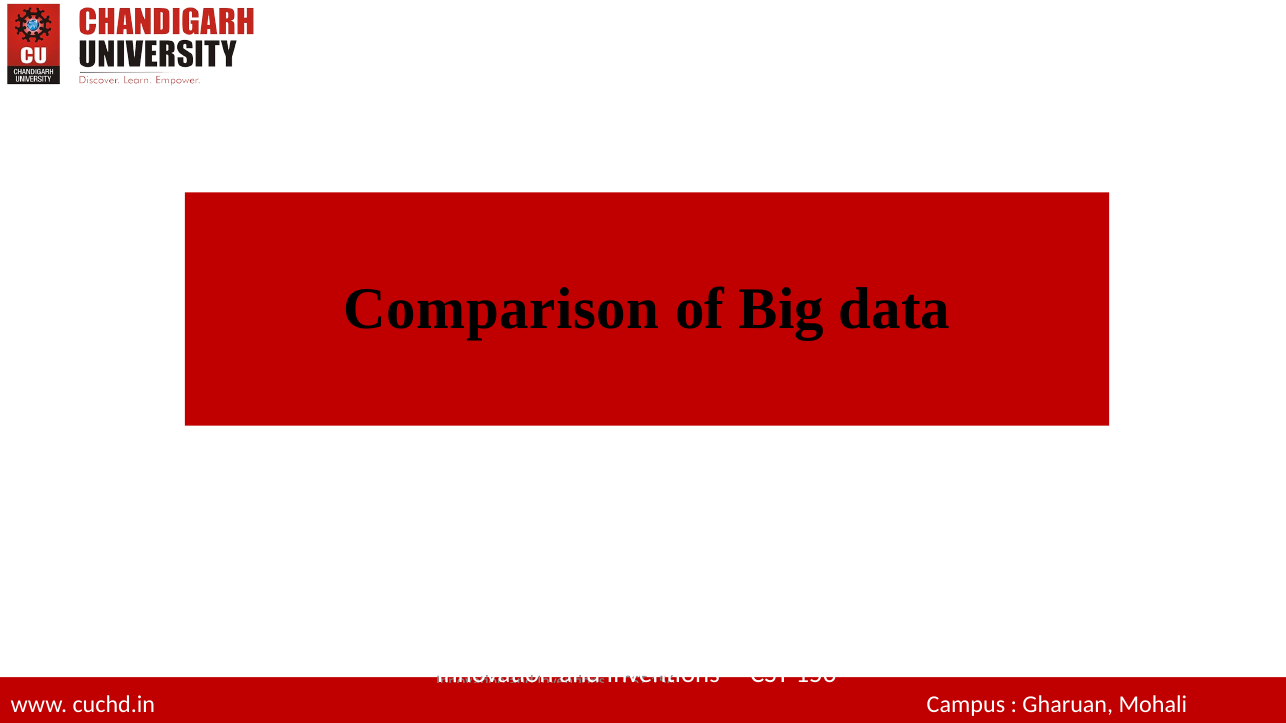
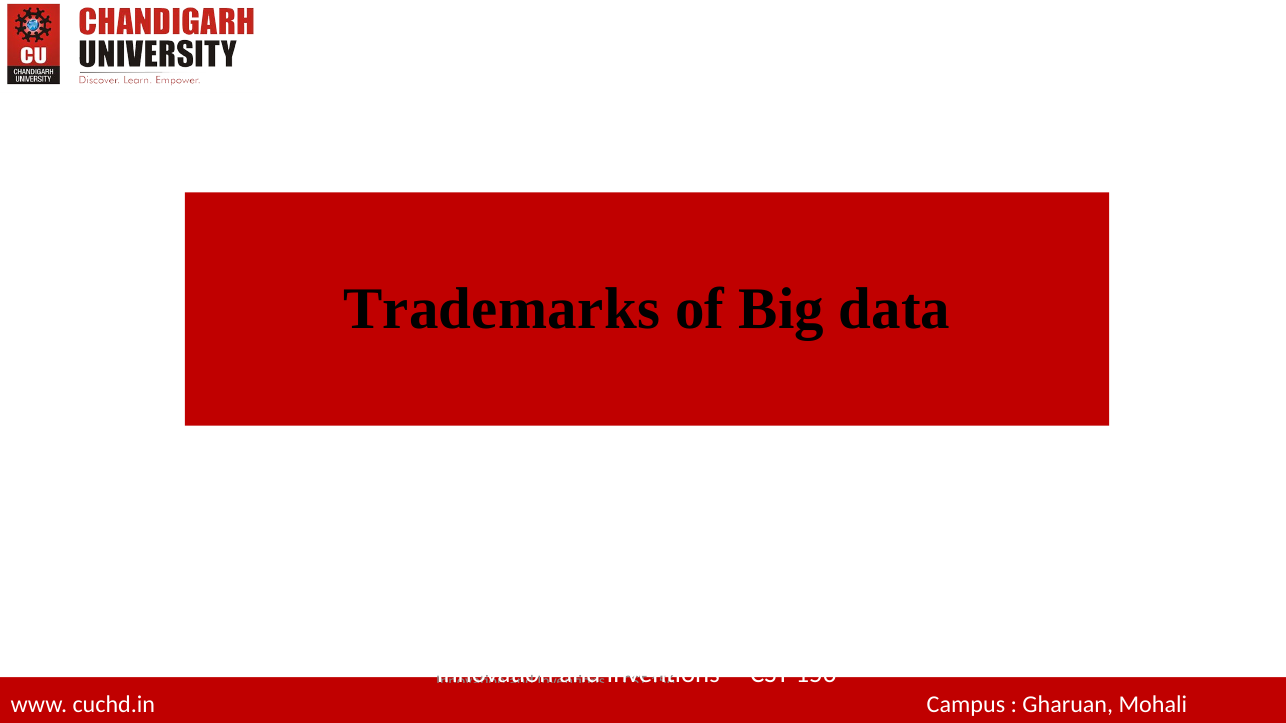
Comparison: Comparison -> Trademarks
